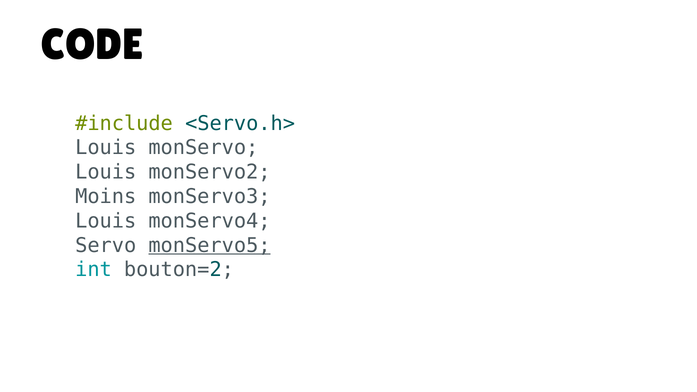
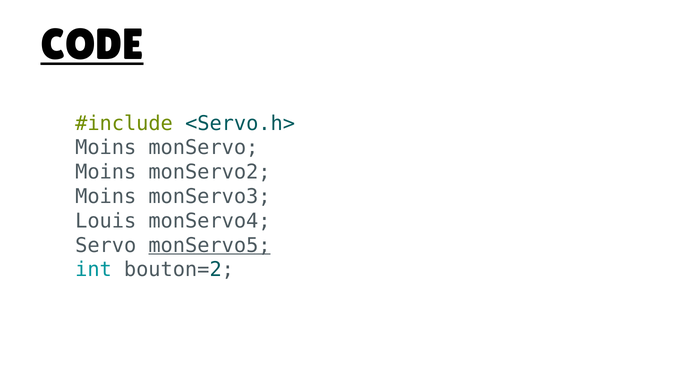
CODE underline: none -> present
Louis at (106, 148): Louis -> Moins
Louis at (106, 172): Louis -> Moins
